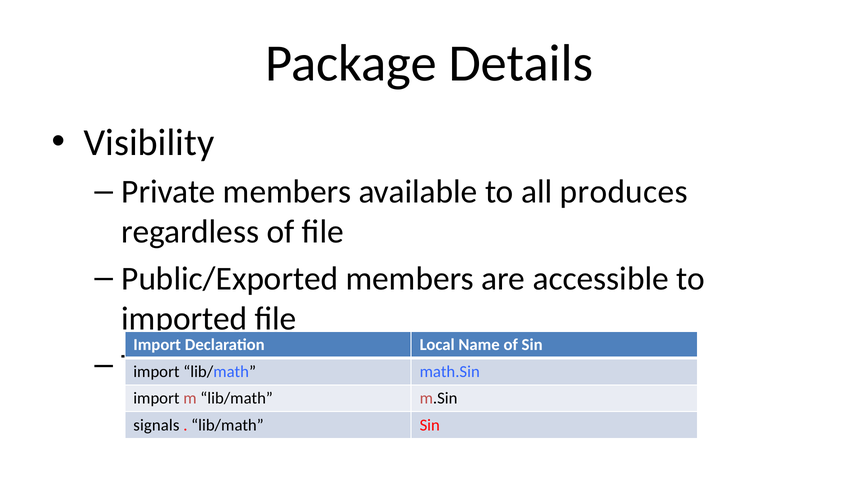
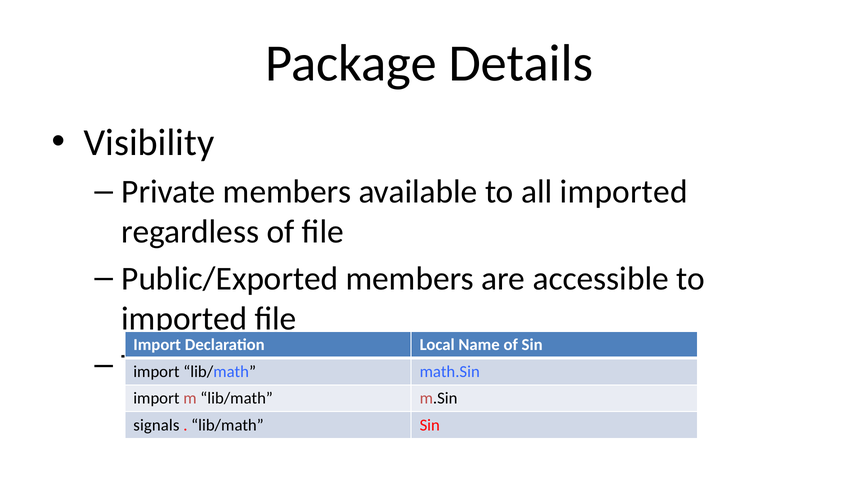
all produces: produces -> imported
